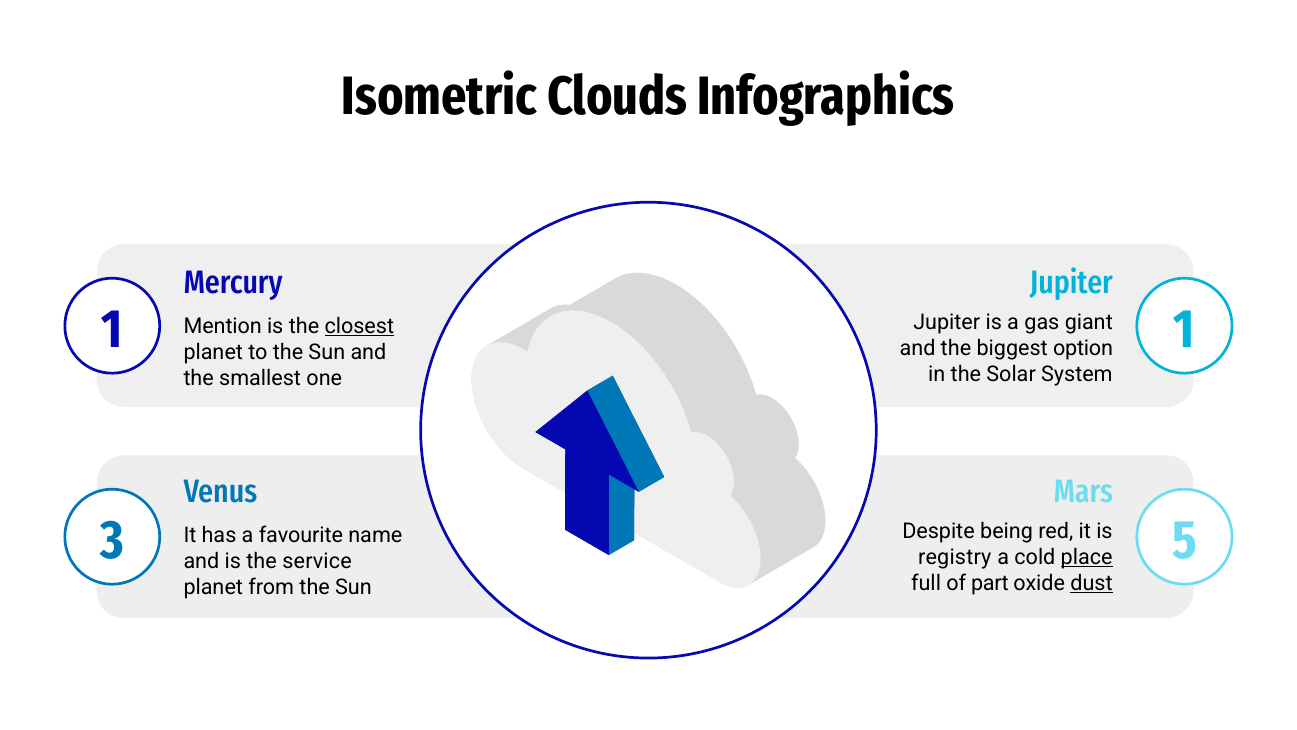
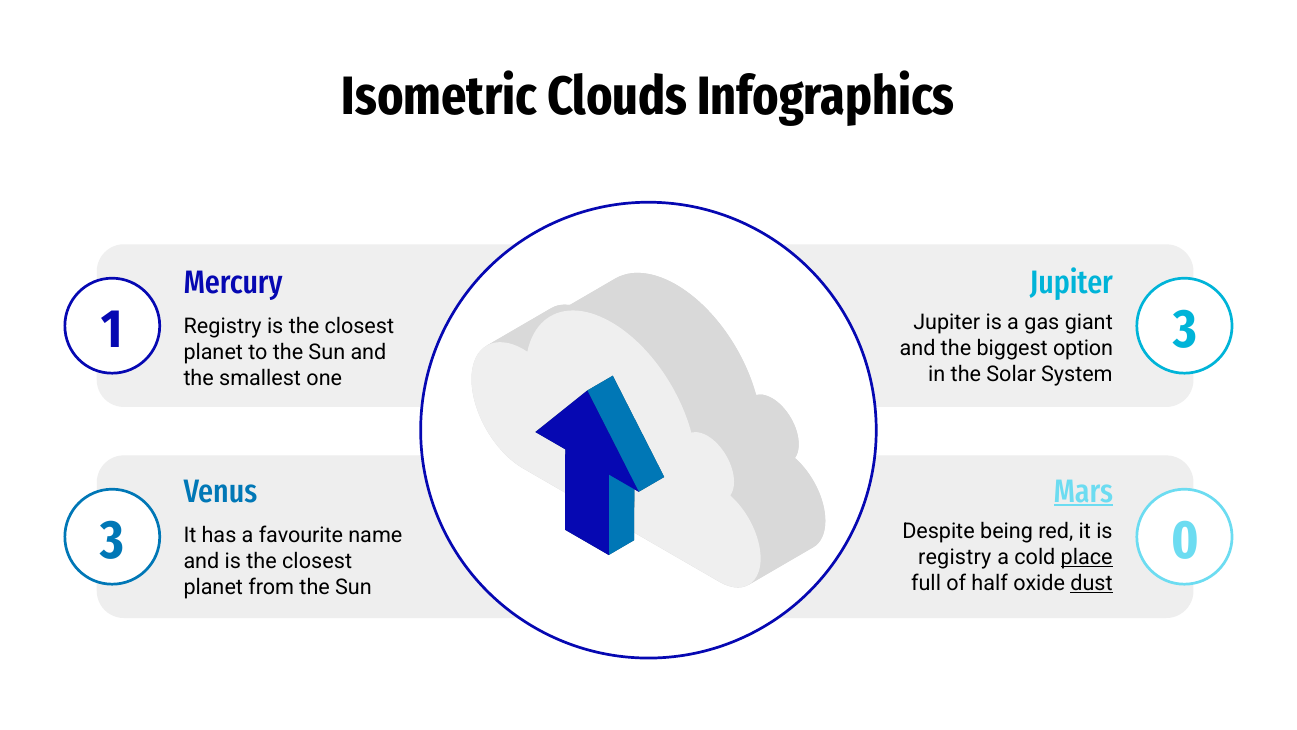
1 1: 1 -> 3
Mention at (223, 326): Mention -> Registry
closest at (359, 326) underline: present -> none
Mars underline: none -> present
5: 5 -> 0
and is the service: service -> closest
part: part -> half
